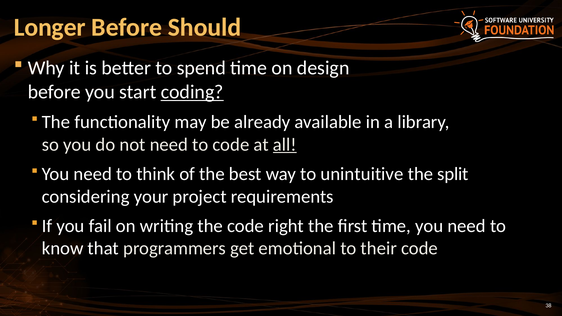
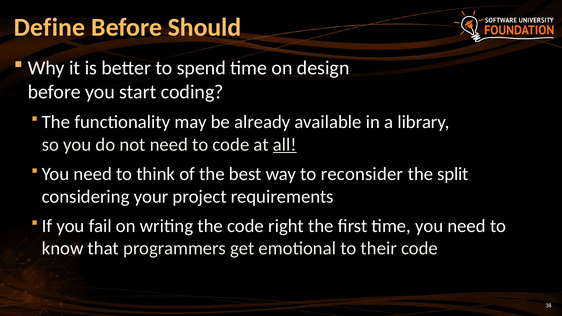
Longer: Longer -> Define
coding underline: present -> none
unintuitive: unintuitive -> reconsider
